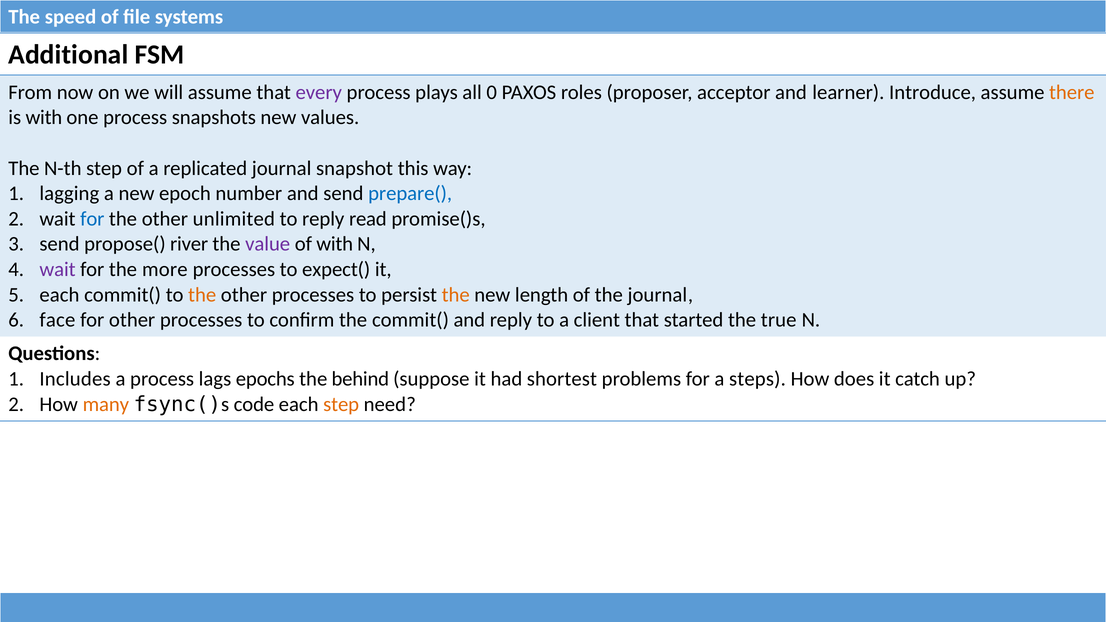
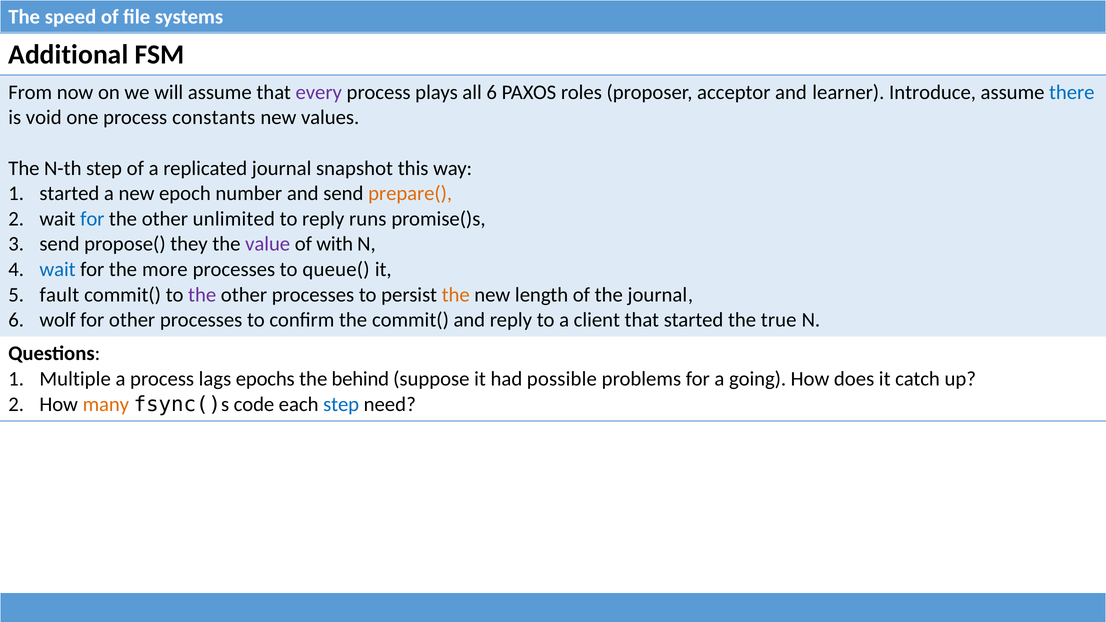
all 0: 0 -> 6
there colour: orange -> blue
is with: with -> void
snapshots: snapshots -> constants
lagging at (69, 194): lagging -> started
prepare( colour: blue -> orange
read: read -> runs
river: river -> they
wait at (58, 269) colour: purple -> blue
expect(: expect( -> queue(
each at (59, 295): each -> fault
the at (202, 295) colour: orange -> purple
face: face -> wolf
Includes: Includes -> Multiple
shortest: shortest -> possible
steps: steps -> going
step at (341, 404) colour: orange -> blue
